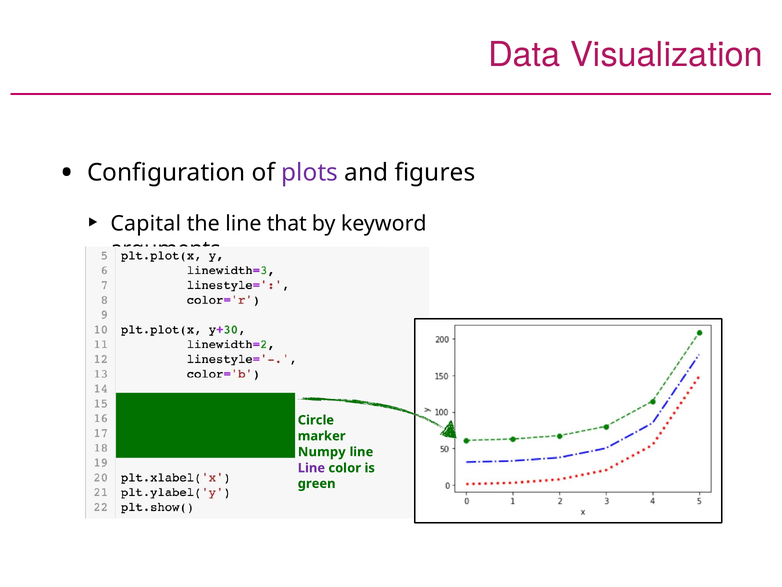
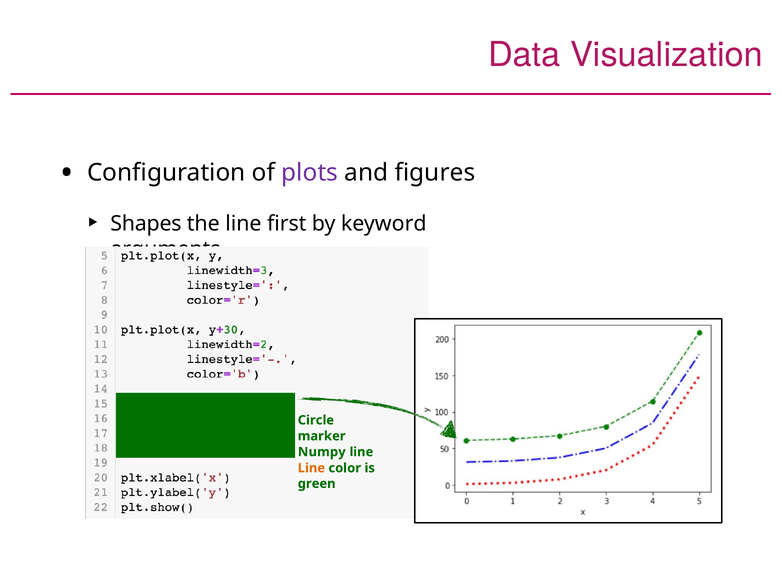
Capital: Capital -> Shapes
that: that -> first
Line at (311, 468) colour: purple -> orange
